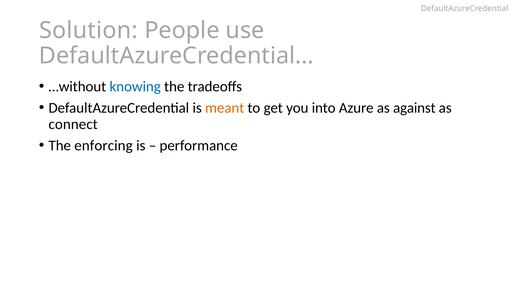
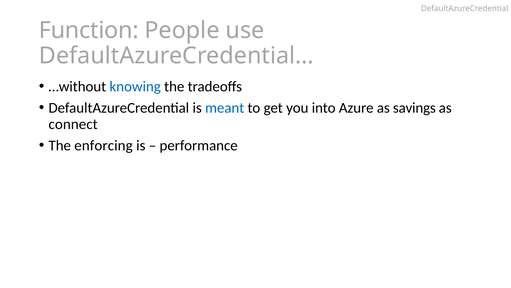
Solution: Solution -> Function
meant colour: orange -> blue
against: against -> savings
